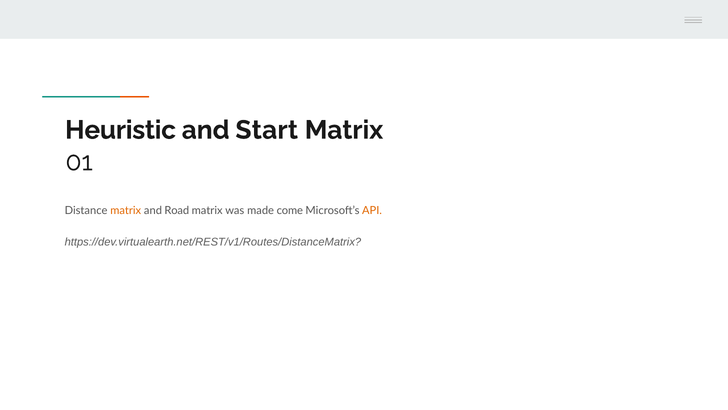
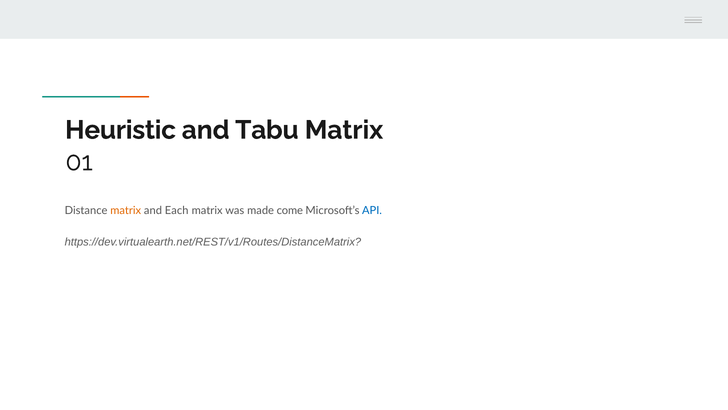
Start: Start -> Tabu
Road: Road -> Each
API colour: orange -> blue
